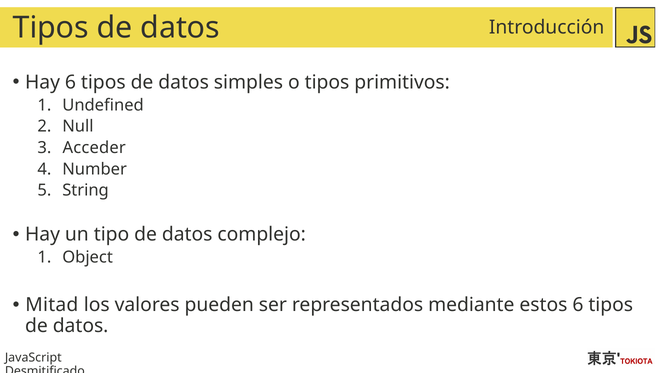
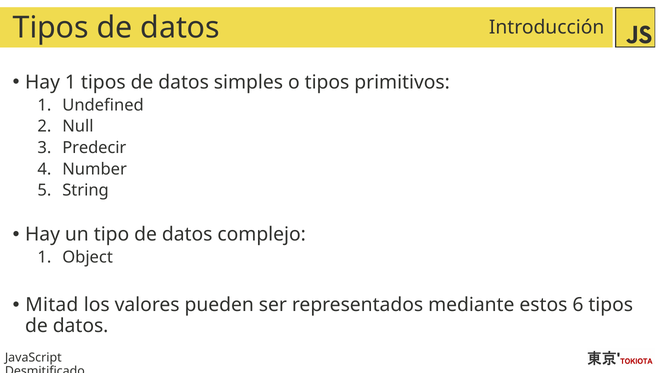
Hay 6: 6 -> 1
Acceder: Acceder -> Predecir
